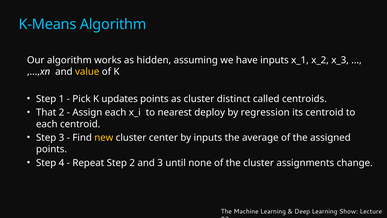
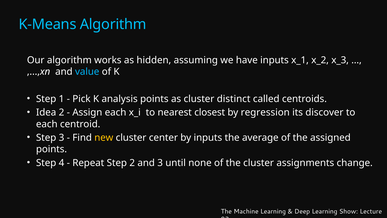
value colour: yellow -> light blue
updates: updates -> analysis
That: That -> Idea
deploy: deploy -> closest
its centroid: centroid -> discover
